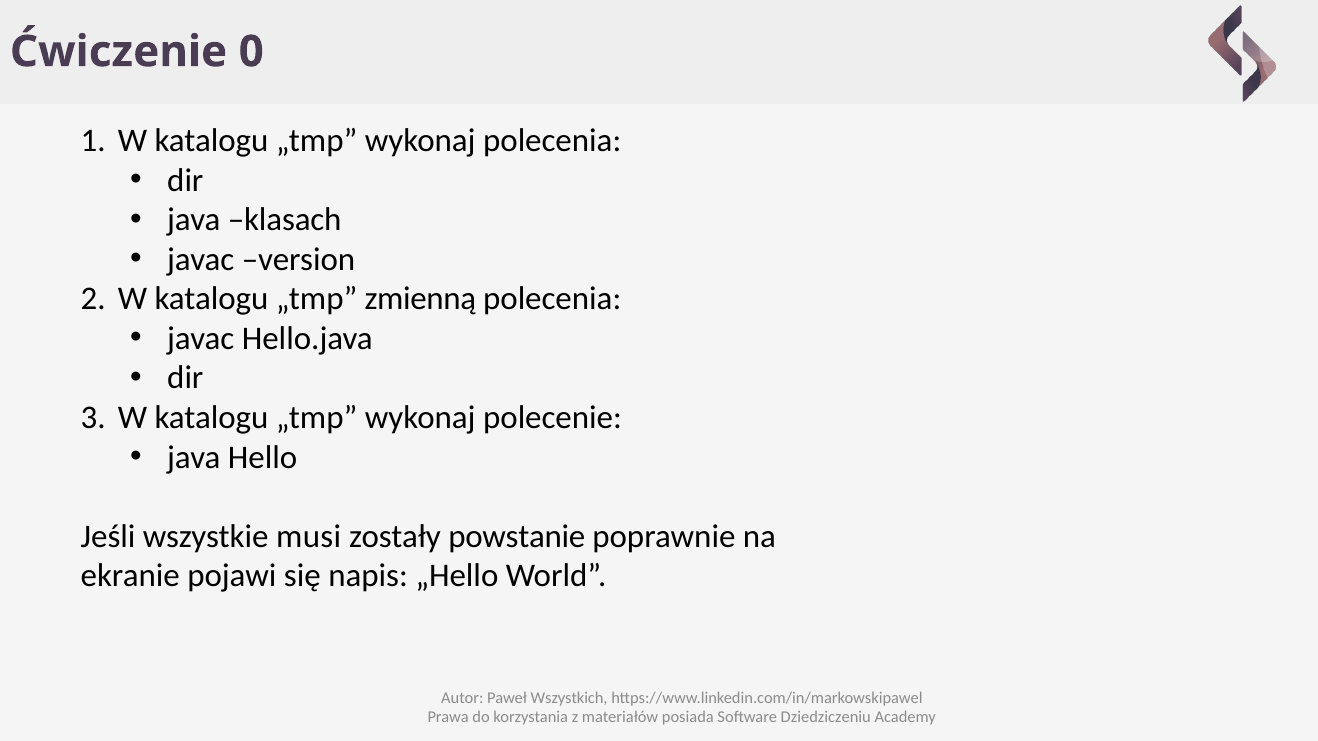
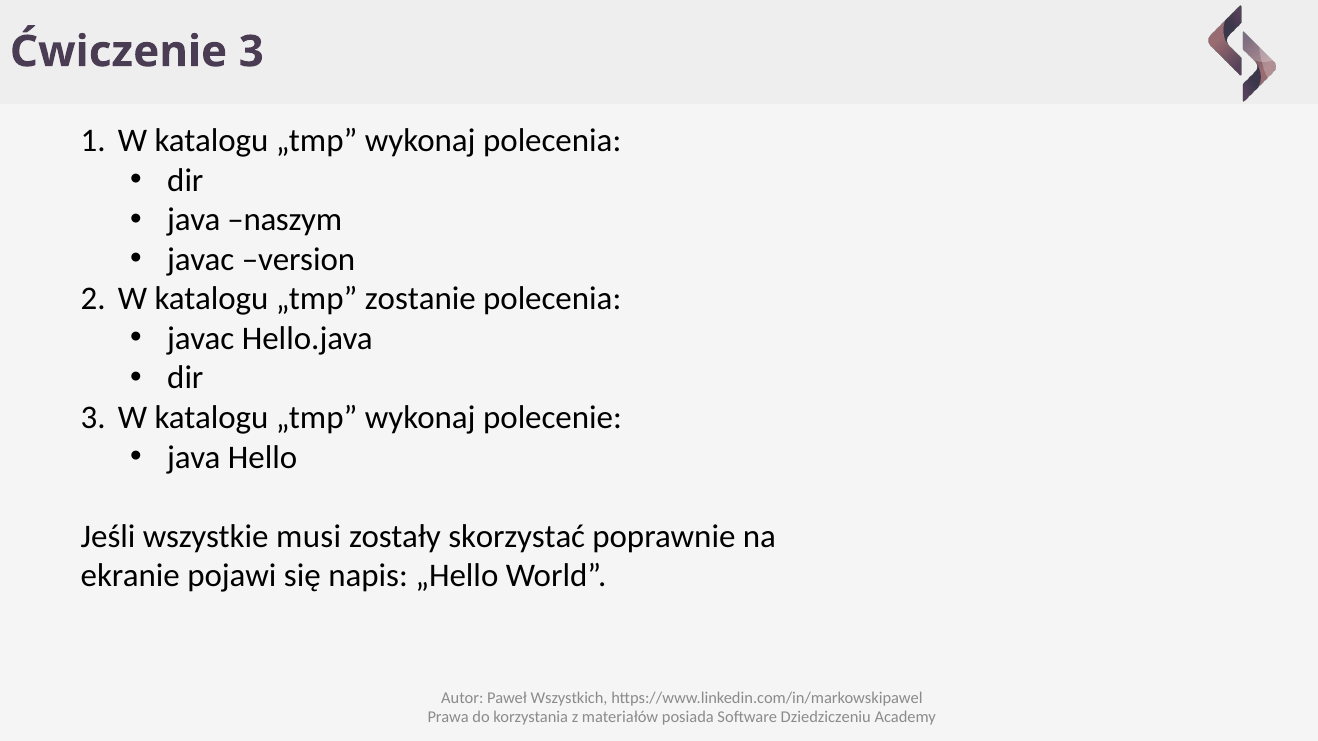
Ćwiczenie 0: 0 -> 3
klasach: klasach -> naszym
zmienną: zmienną -> zostanie
powstanie: powstanie -> skorzystać
